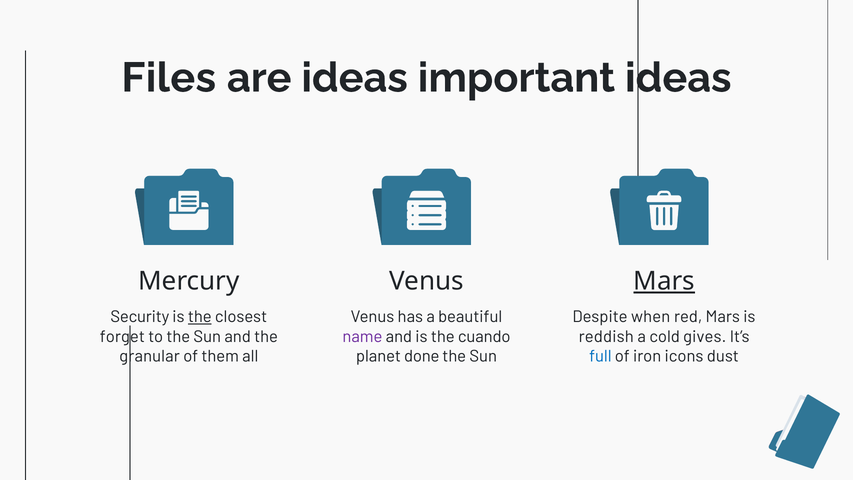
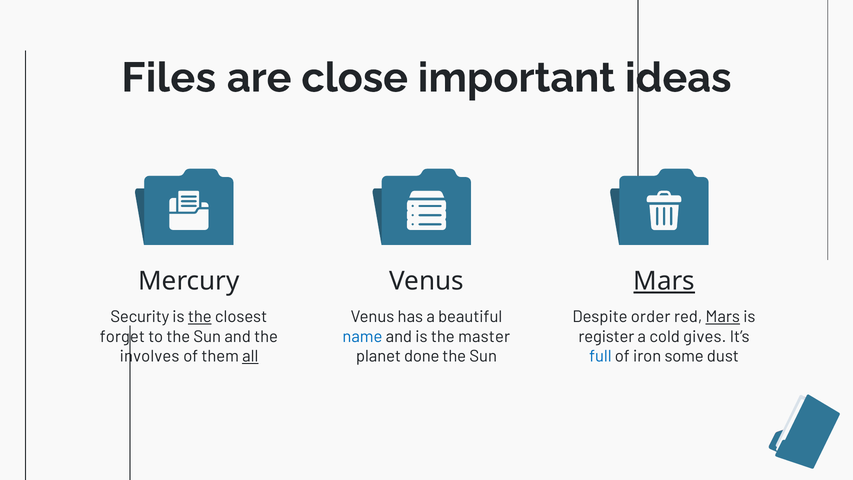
are ideas: ideas -> close
when: when -> order
Mars at (723, 317) underline: none -> present
name colour: purple -> blue
cuando: cuando -> master
reddish: reddish -> register
granular: granular -> involves
all underline: none -> present
icons: icons -> some
